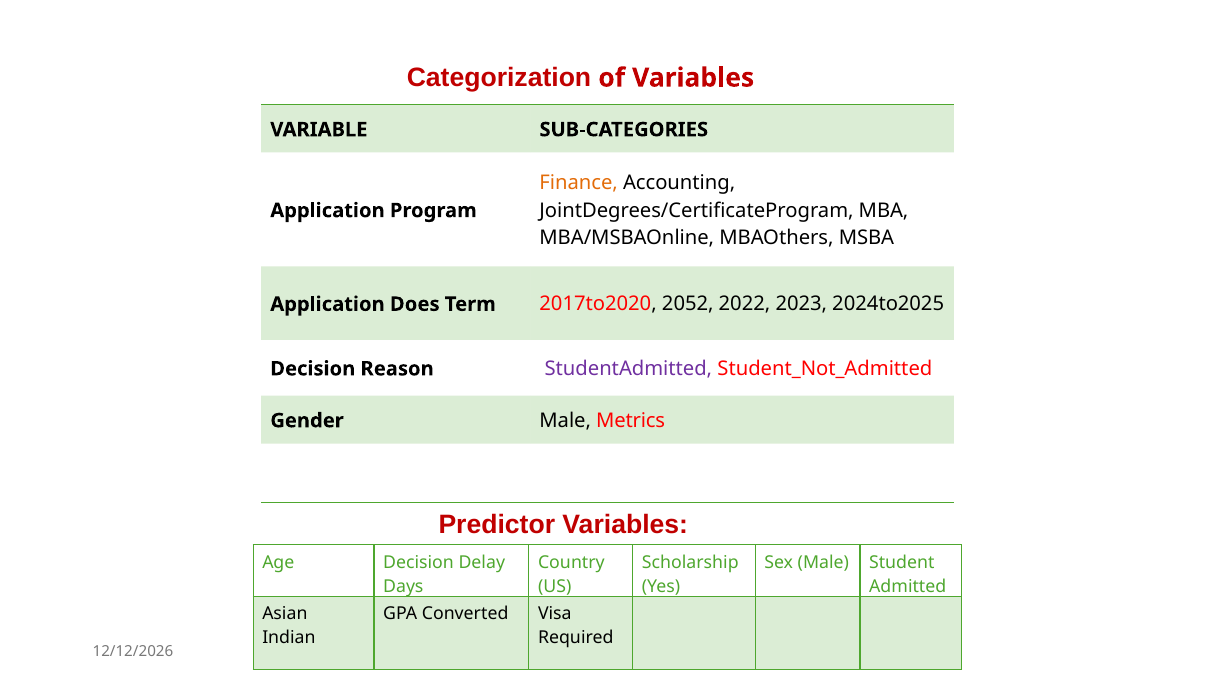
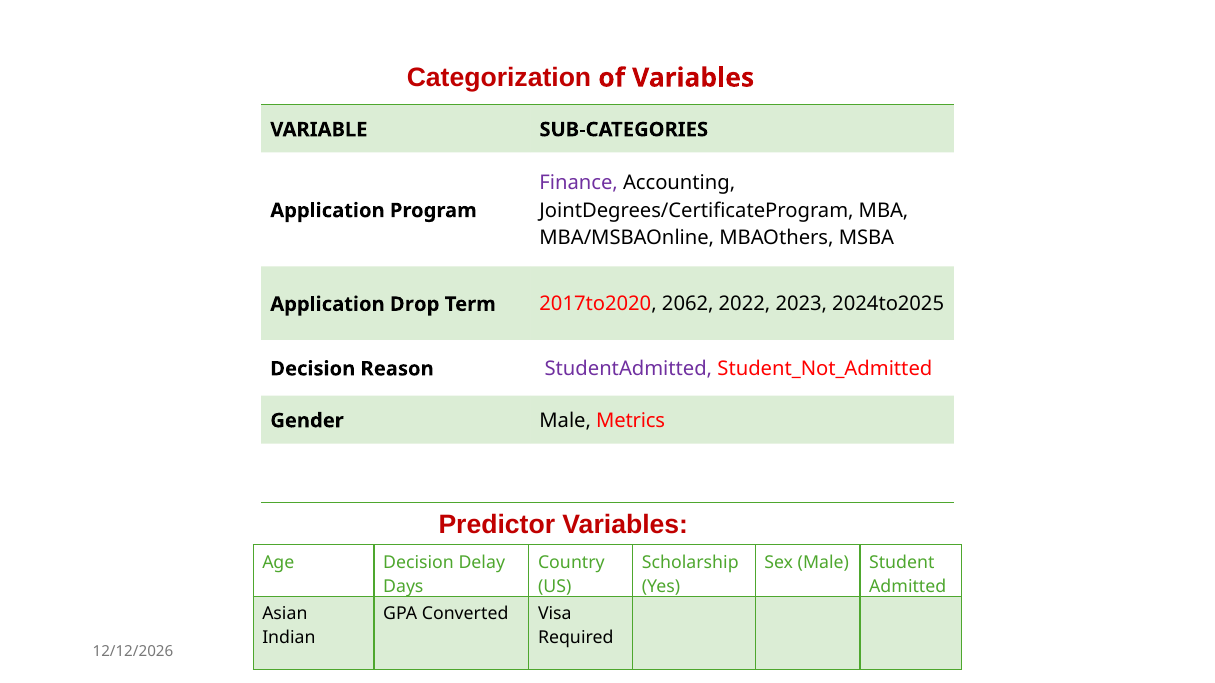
Finance colour: orange -> purple
Does: Does -> Drop
2052: 2052 -> 2062
